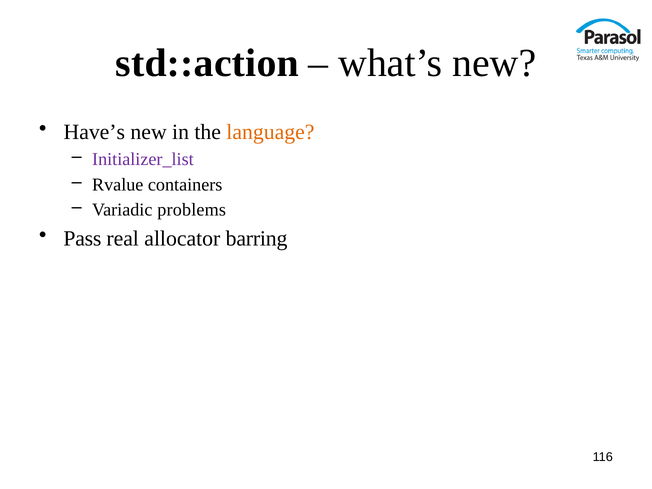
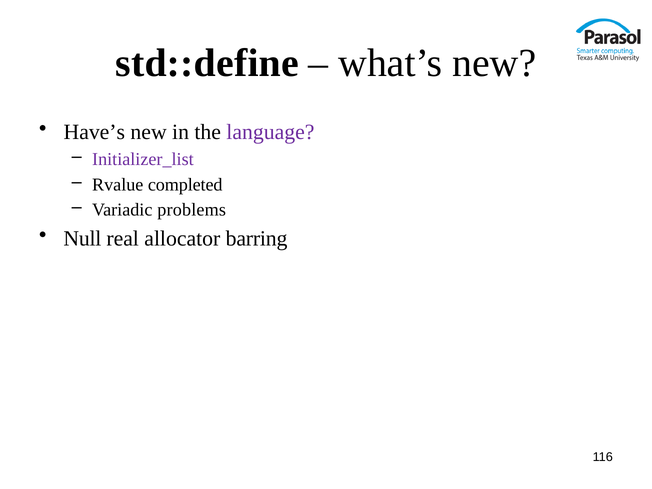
std::action: std::action -> std::define
language colour: orange -> purple
containers: containers -> completed
Pass: Pass -> Null
